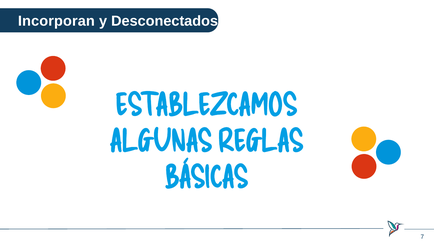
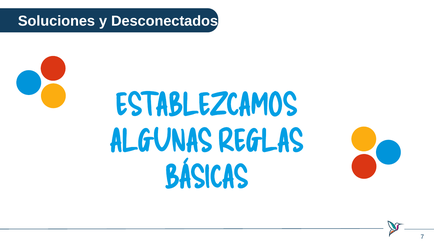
Incorporan: Incorporan -> Soluciones
